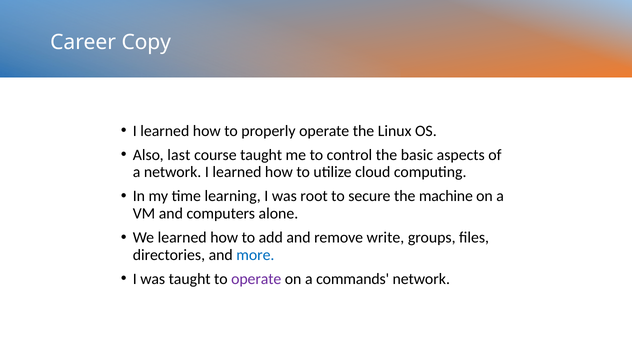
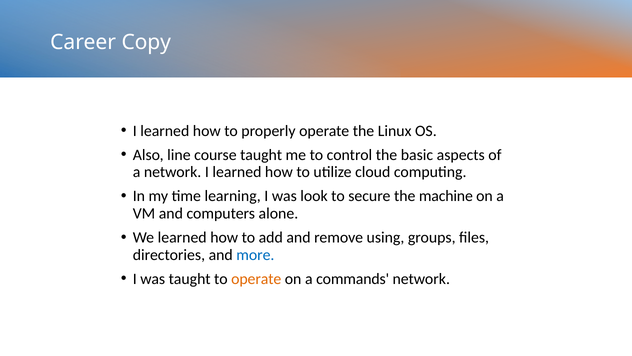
last: last -> line
root: root -> look
write: write -> using
operate at (256, 279) colour: purple -> orange
